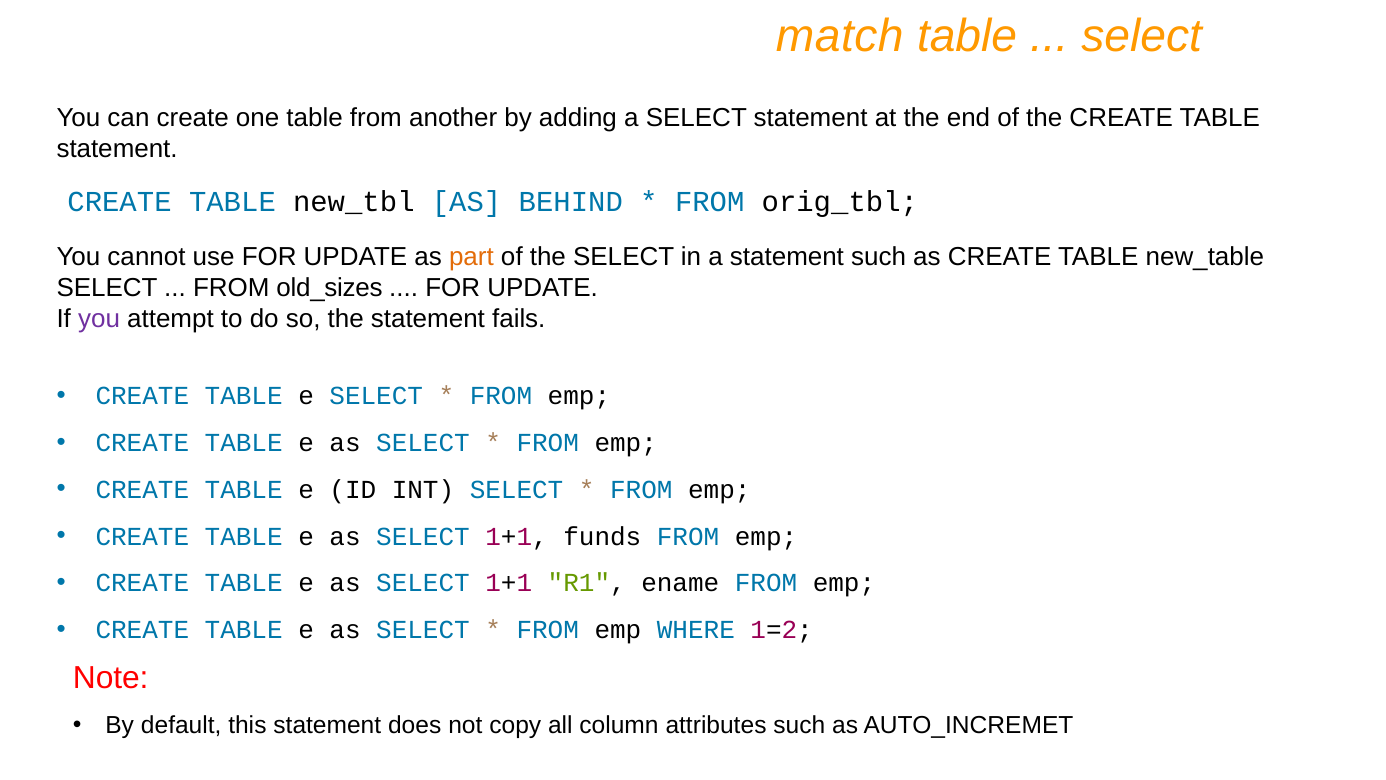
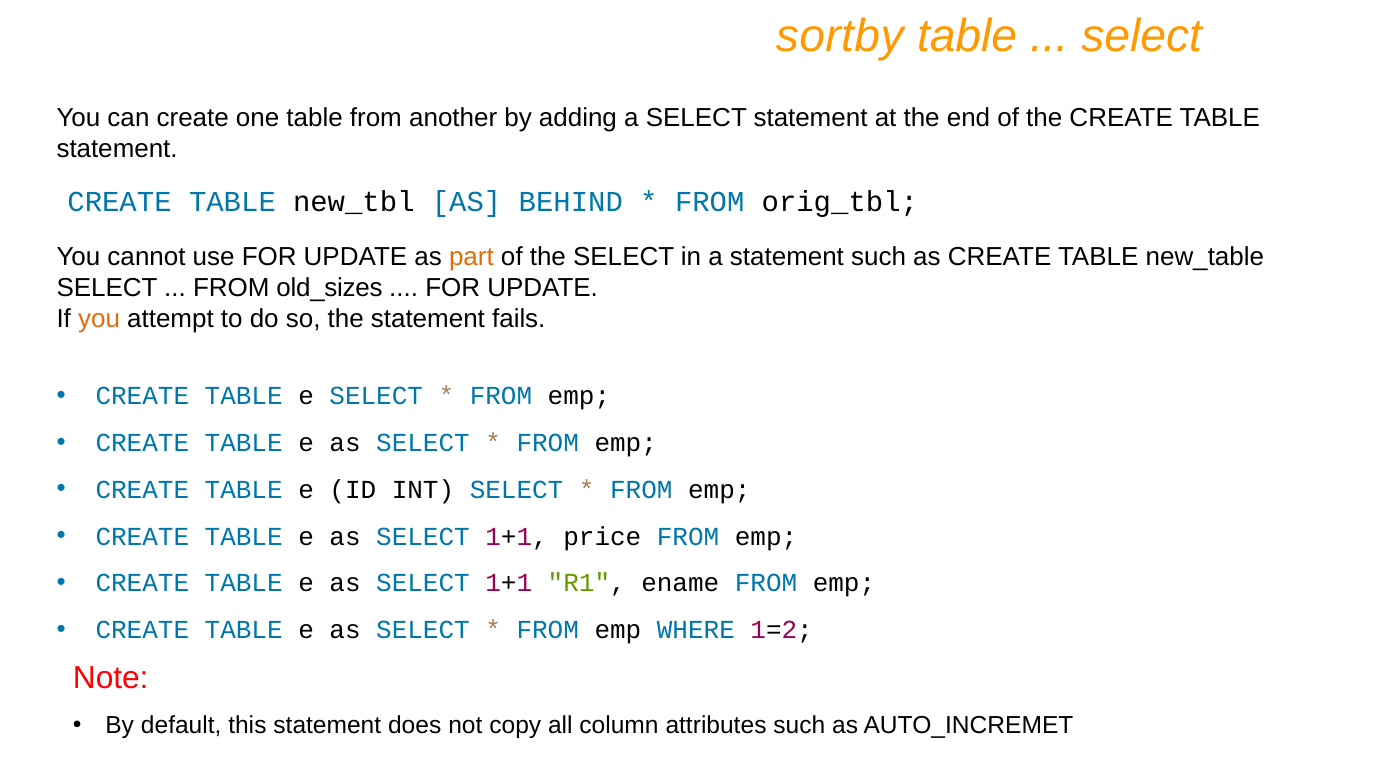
match: match -> sortby
you at (99, 319) colour: purple -> orange
funds: funds -> price
